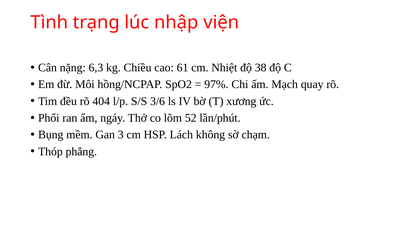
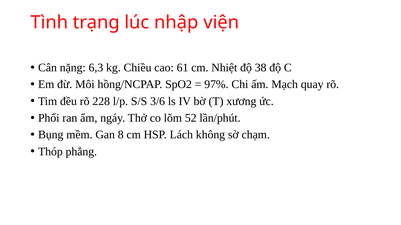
404: 404 -> 228
3: 3 -> 8
